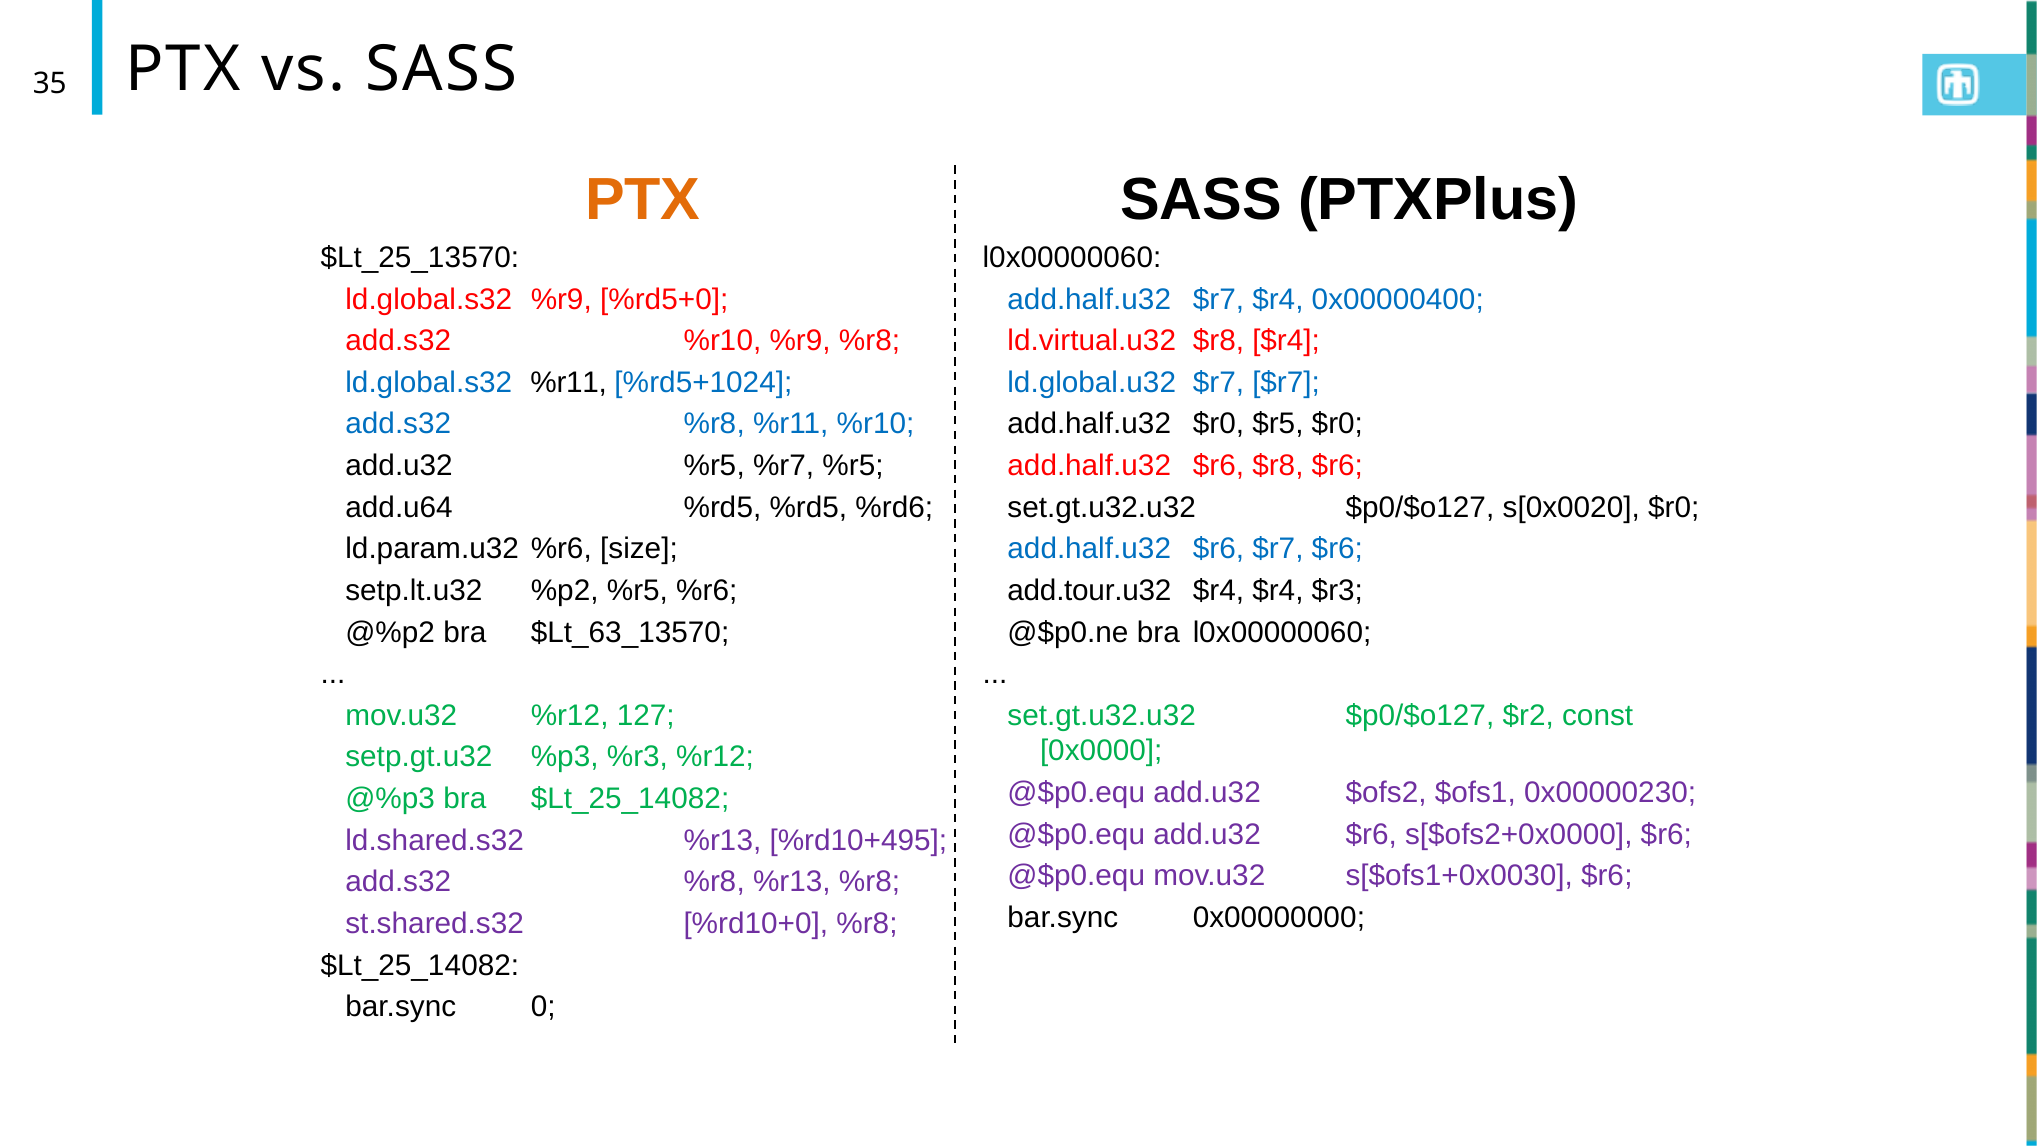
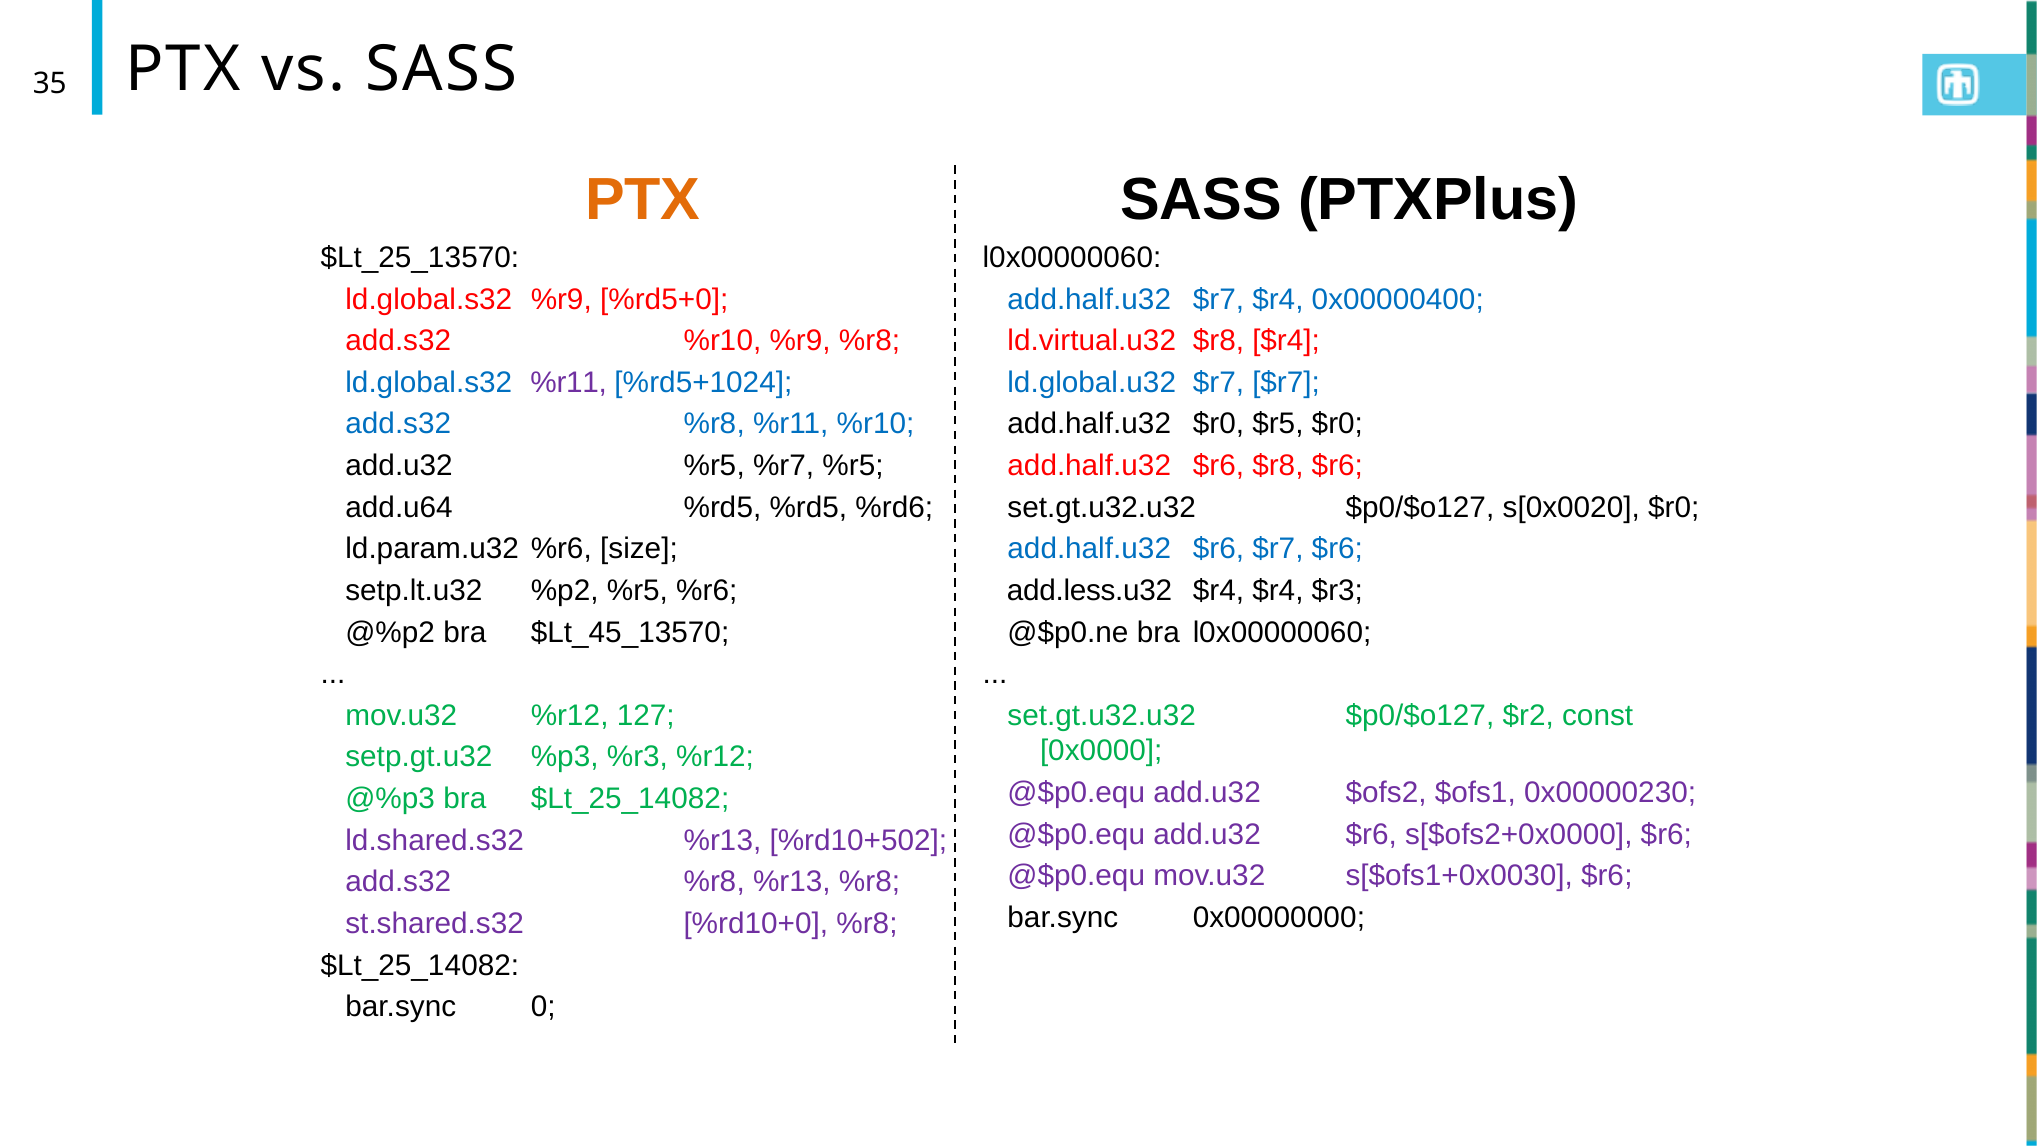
%r11 at (569, 382) colour: black -> purple
add.tour.u32: add.tour.u32 -> add.less.u32
$Lt_63_13570: $Lt_63_13570 -> $Lt_45_13570
%rd10+495: %rd10+495 -> %rd10+502
